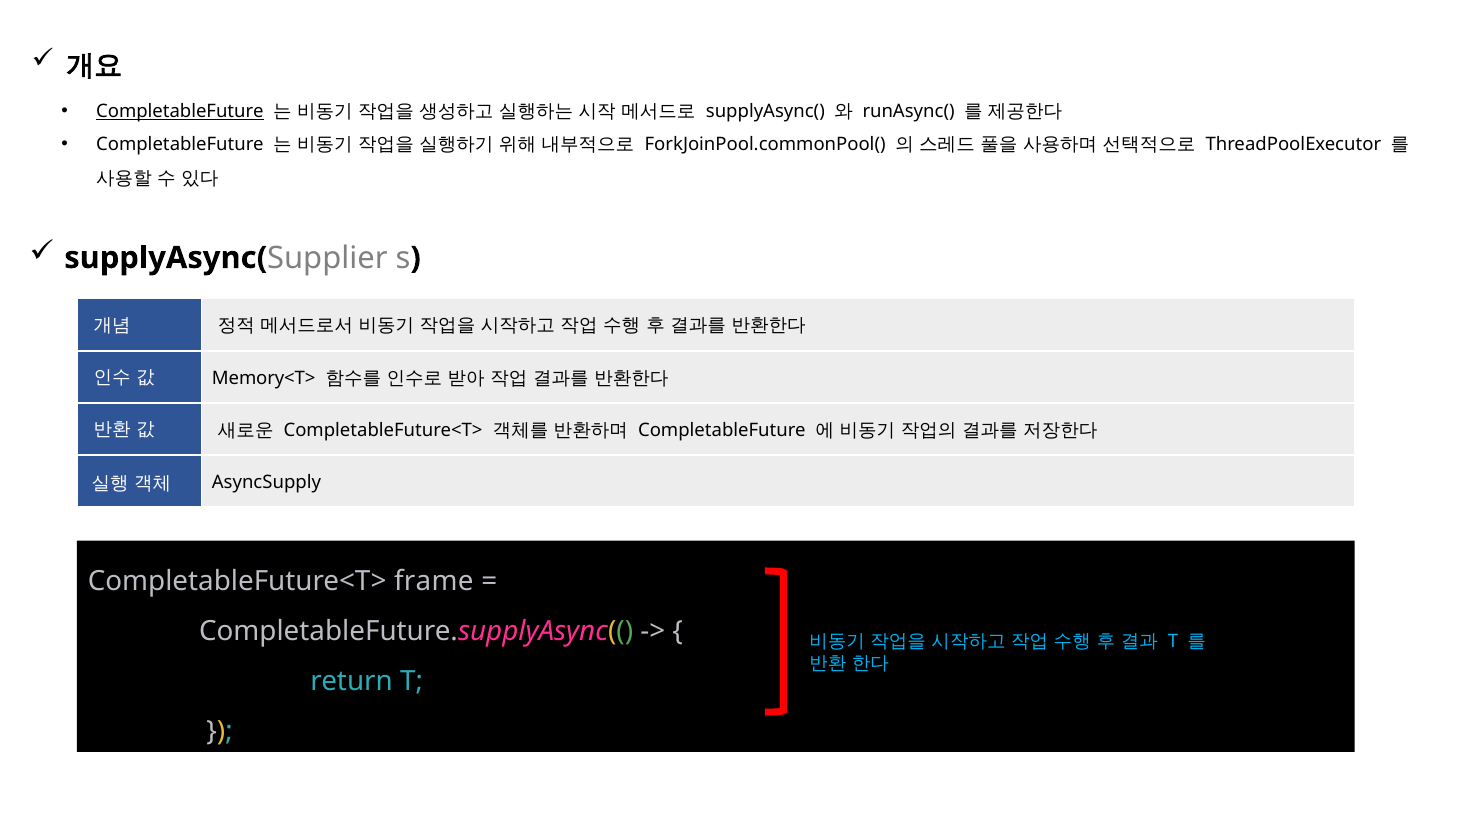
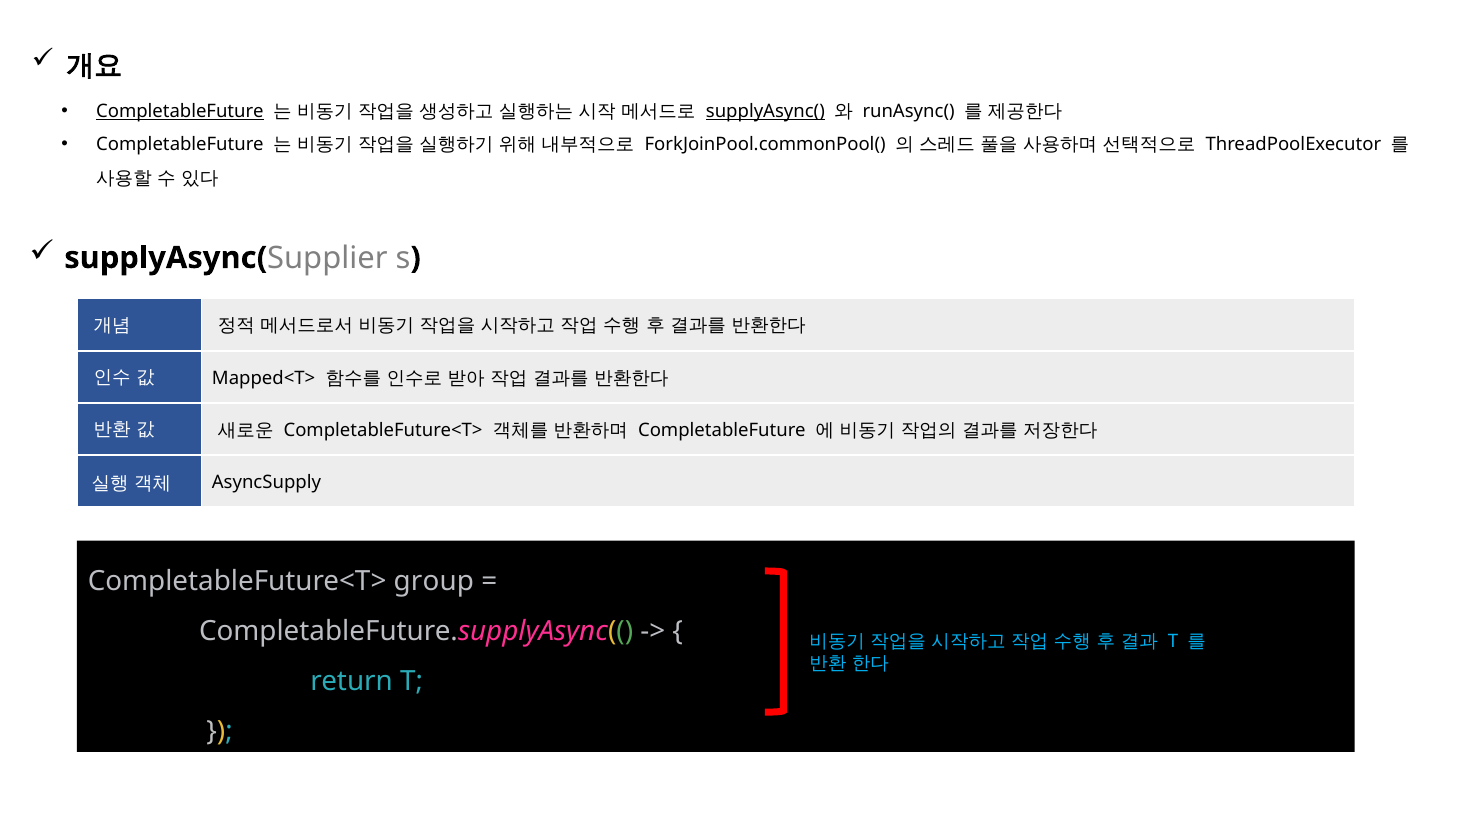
supplyAsync( at (765, 111) underline: none -> present
Memory<T>: Memory<T> -> Mapped<T>
frame: frame -> group
